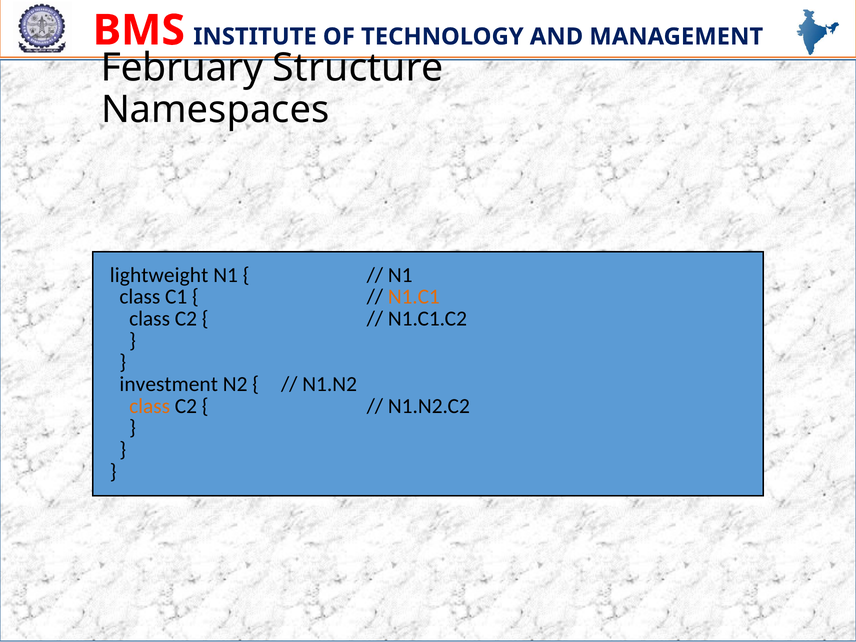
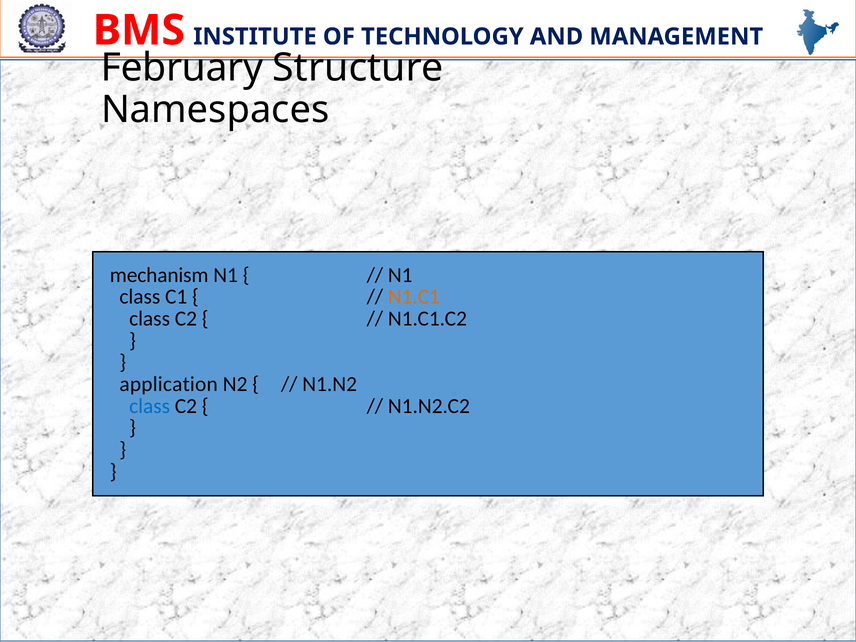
lightweight: lightweight -> mechanism
investment: investment -> application
class at (150, 406) colour: orange -> blue
